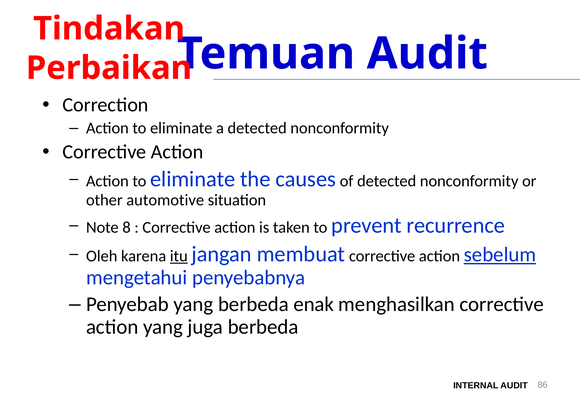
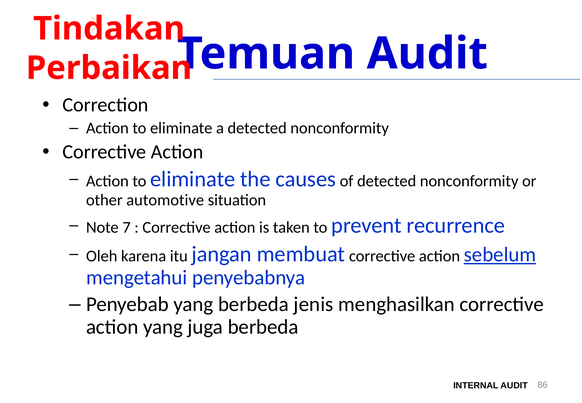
8: 8 -> 7
itu underline: present -> none
enak: enak -> jenis
